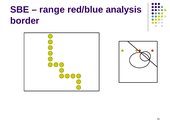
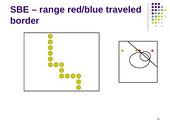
analysis: analysis -> traveled
